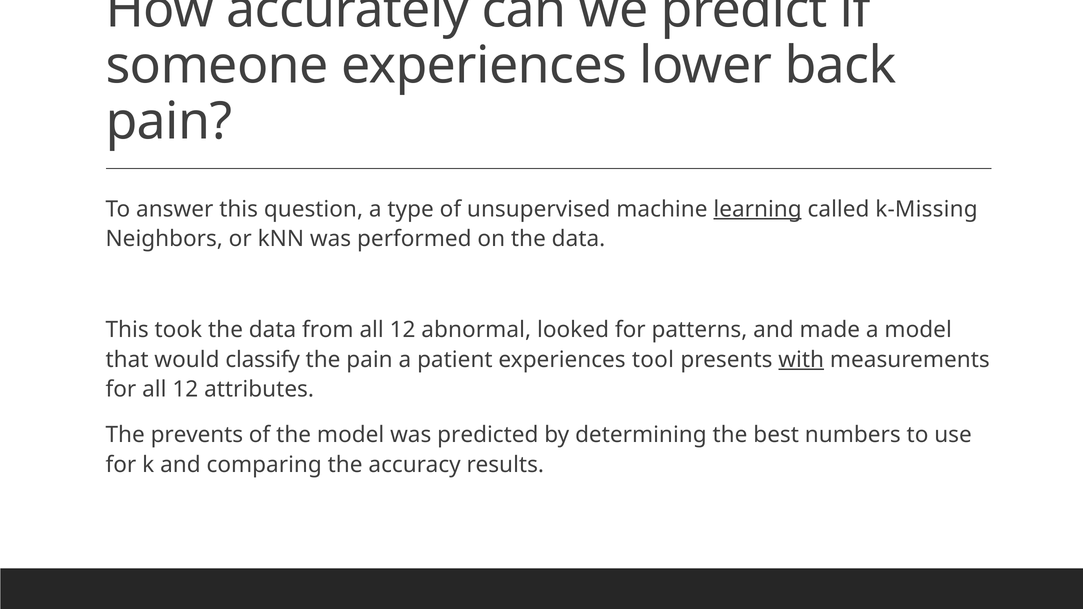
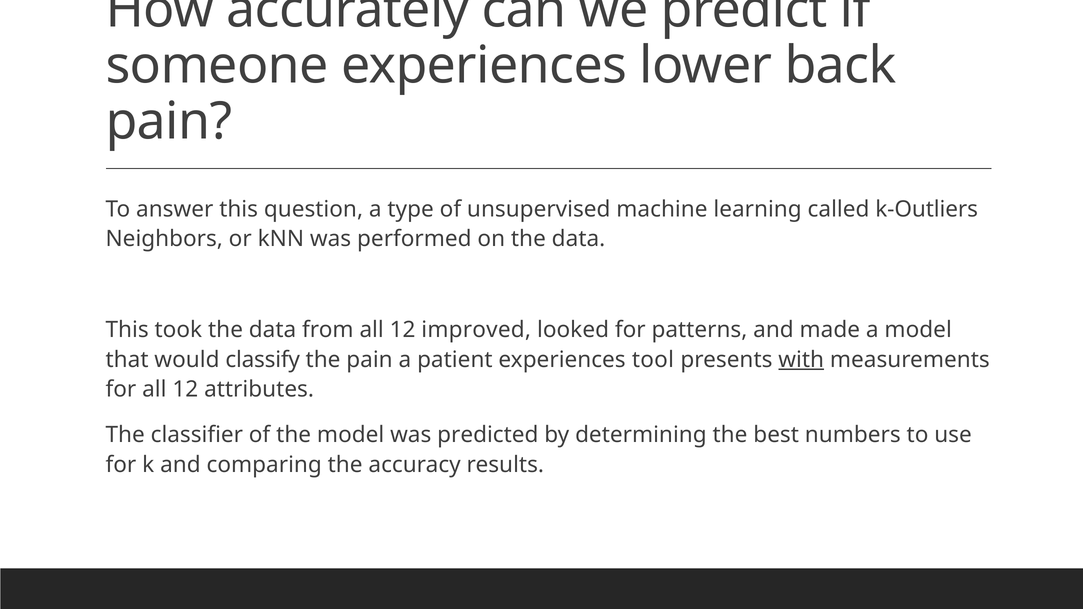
learning underline: present -> none
k-Missing: k-Missing -> k-Outliers
abnormal: abnormal -> improved
prevents: prevents -> classifier
